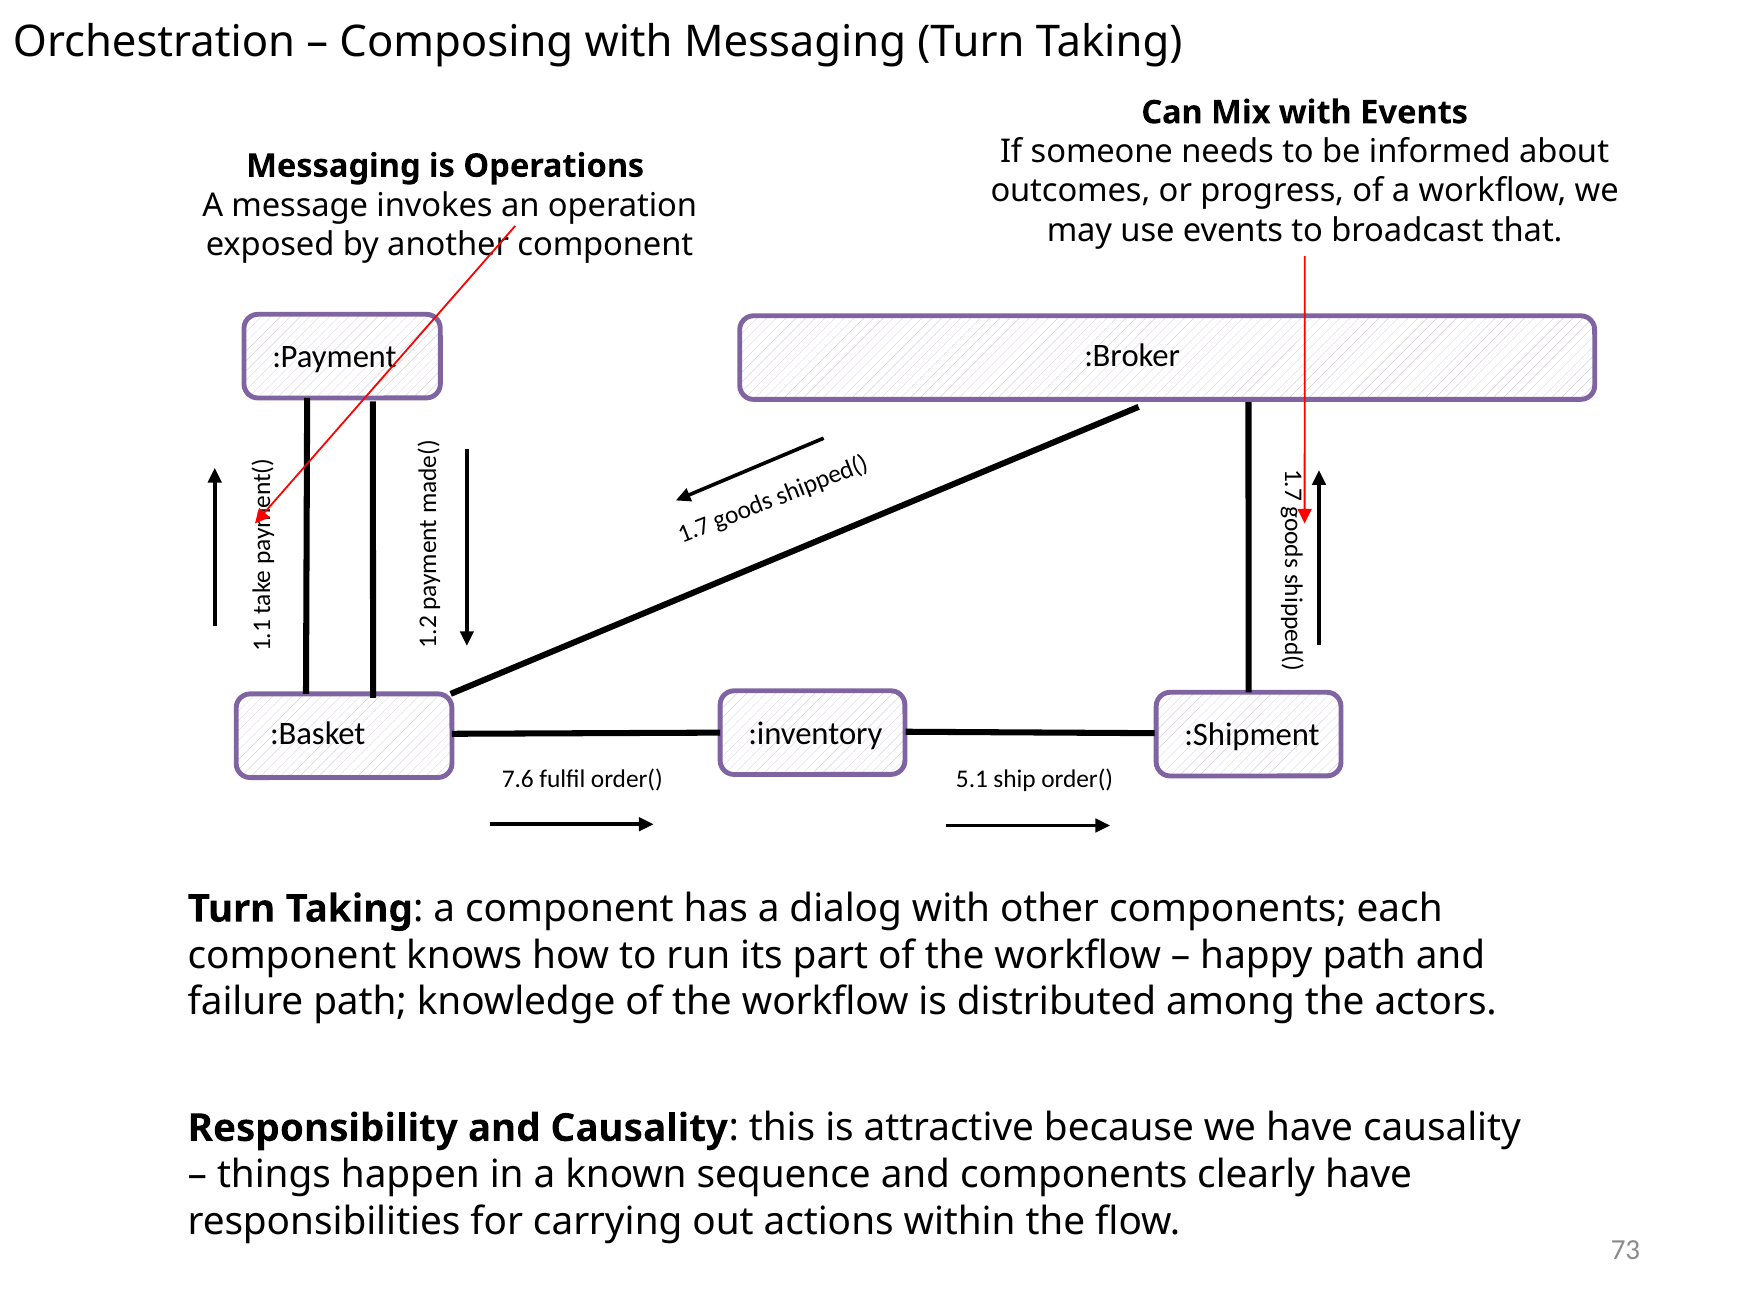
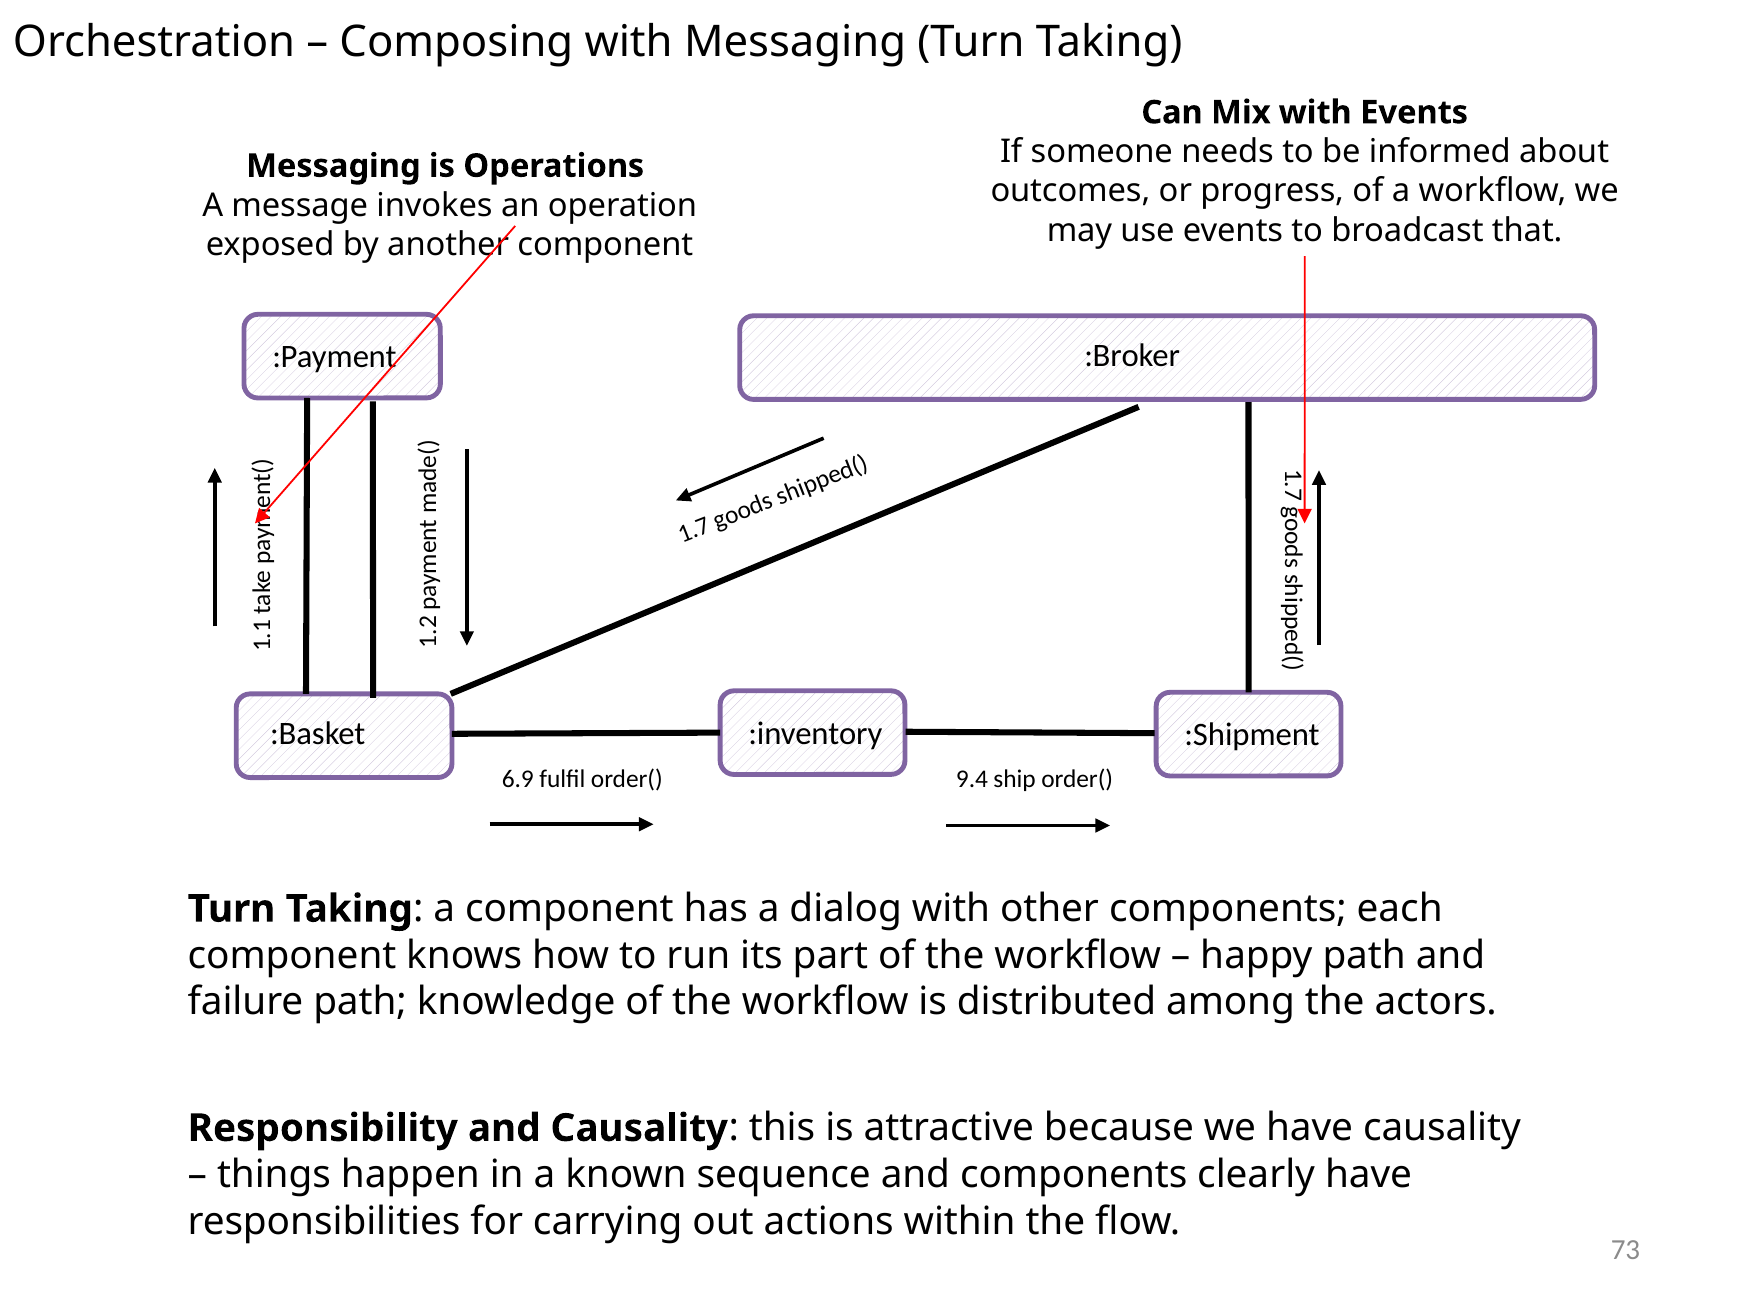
7.6: 7.6 -> 6.9
5.1: 5.1 -> 9.4
